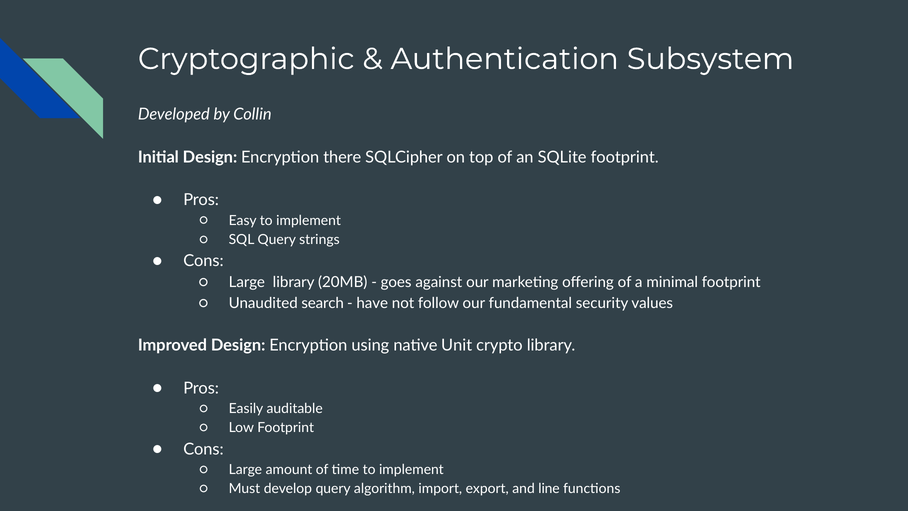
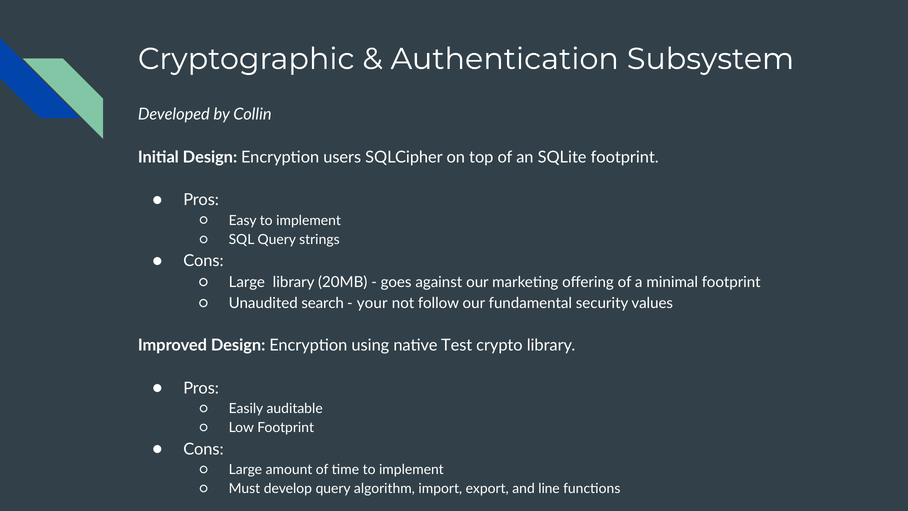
there: there -> users
have: have -> your
Unit: Unit -> Test
